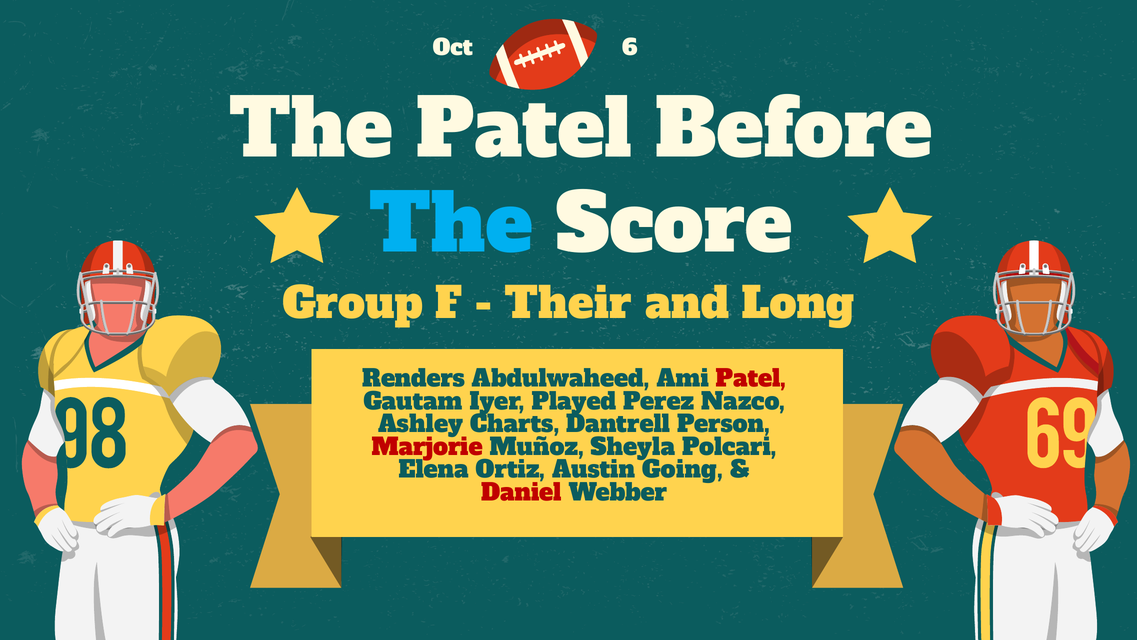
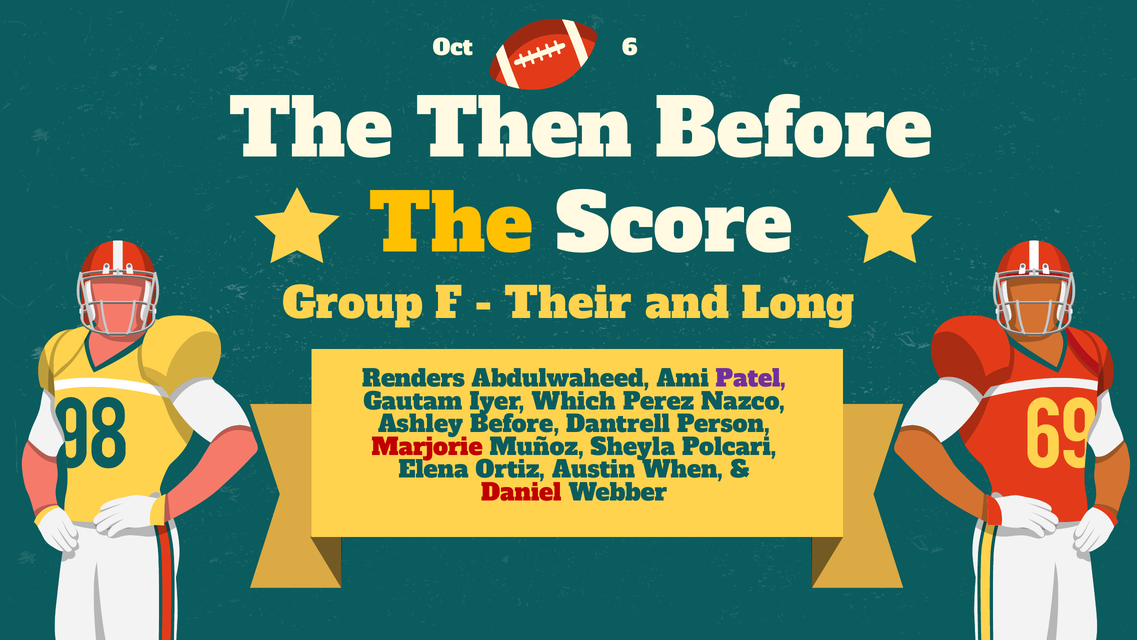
The Patel: Patel -> Then
The at (451, 225) colour: light blue -> yellow
Patel at (751, 379) colour: red -> purple
Played: Played -> Which
Ashley Charts: Charts -> Before
Going: Going -> When
